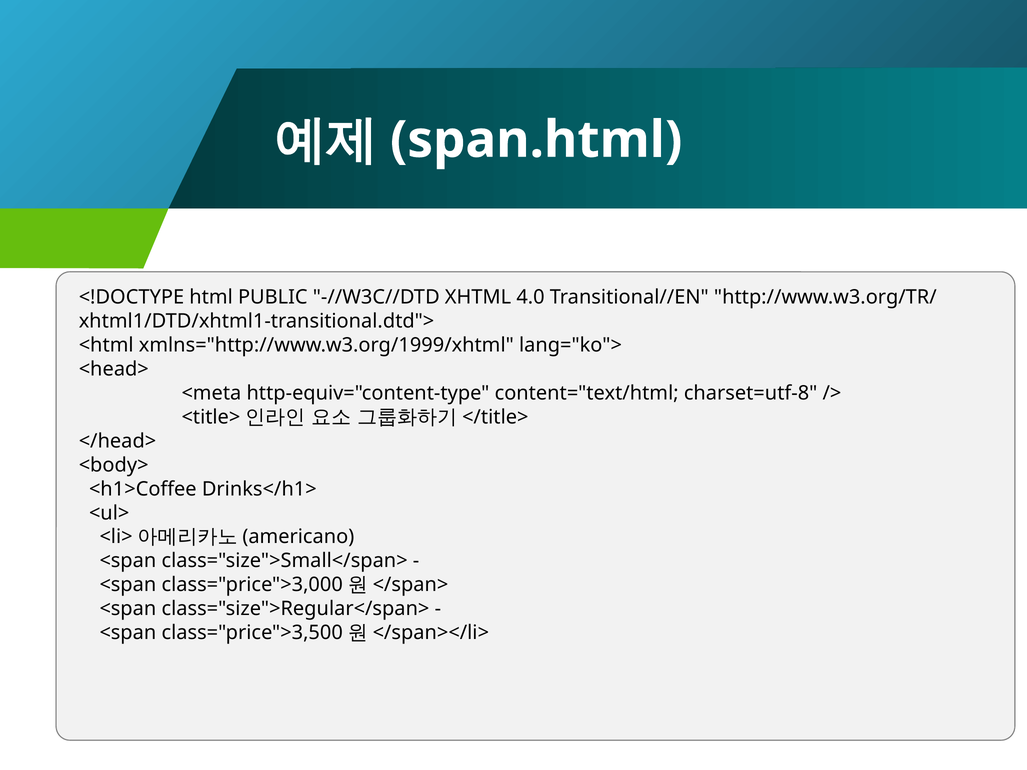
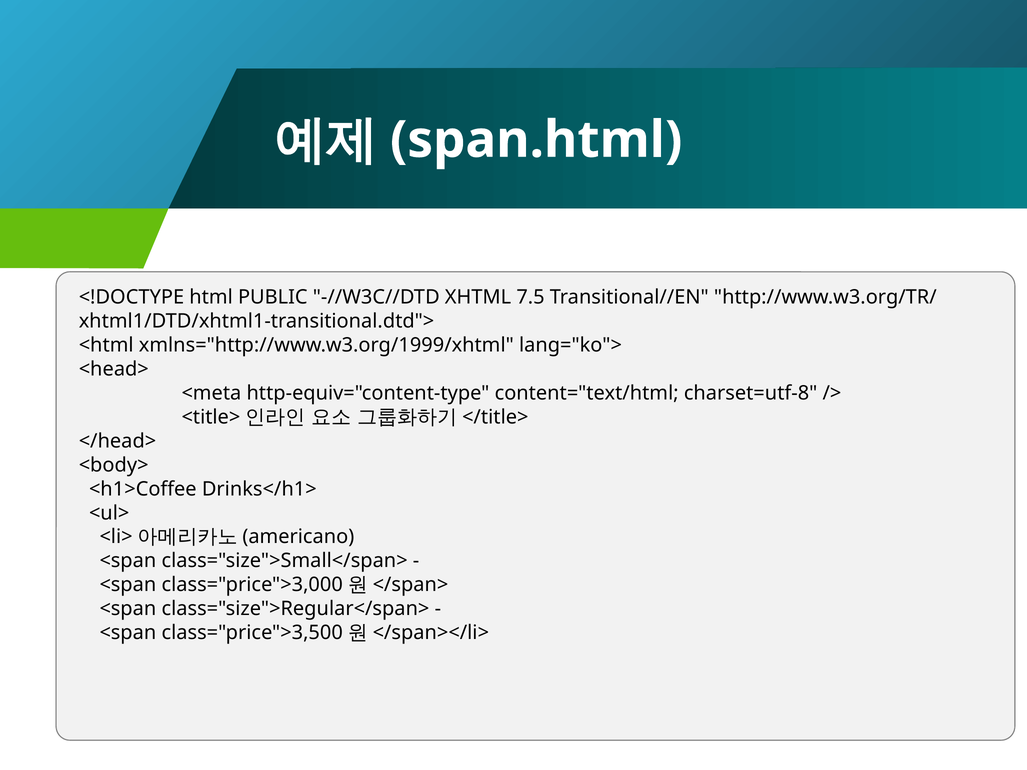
4.0: 4.0 -> 7.5
